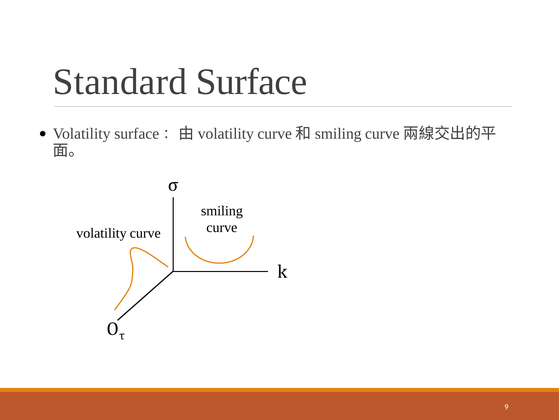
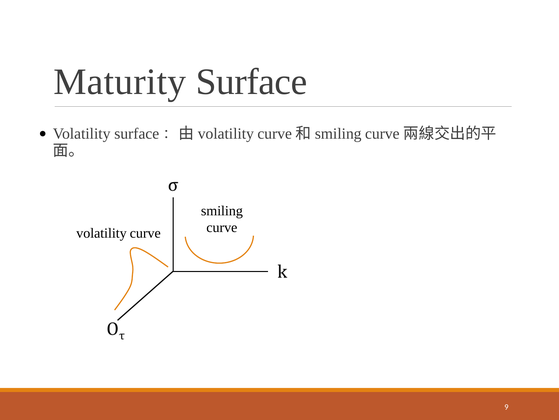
Standard: Standard -> Maturity
